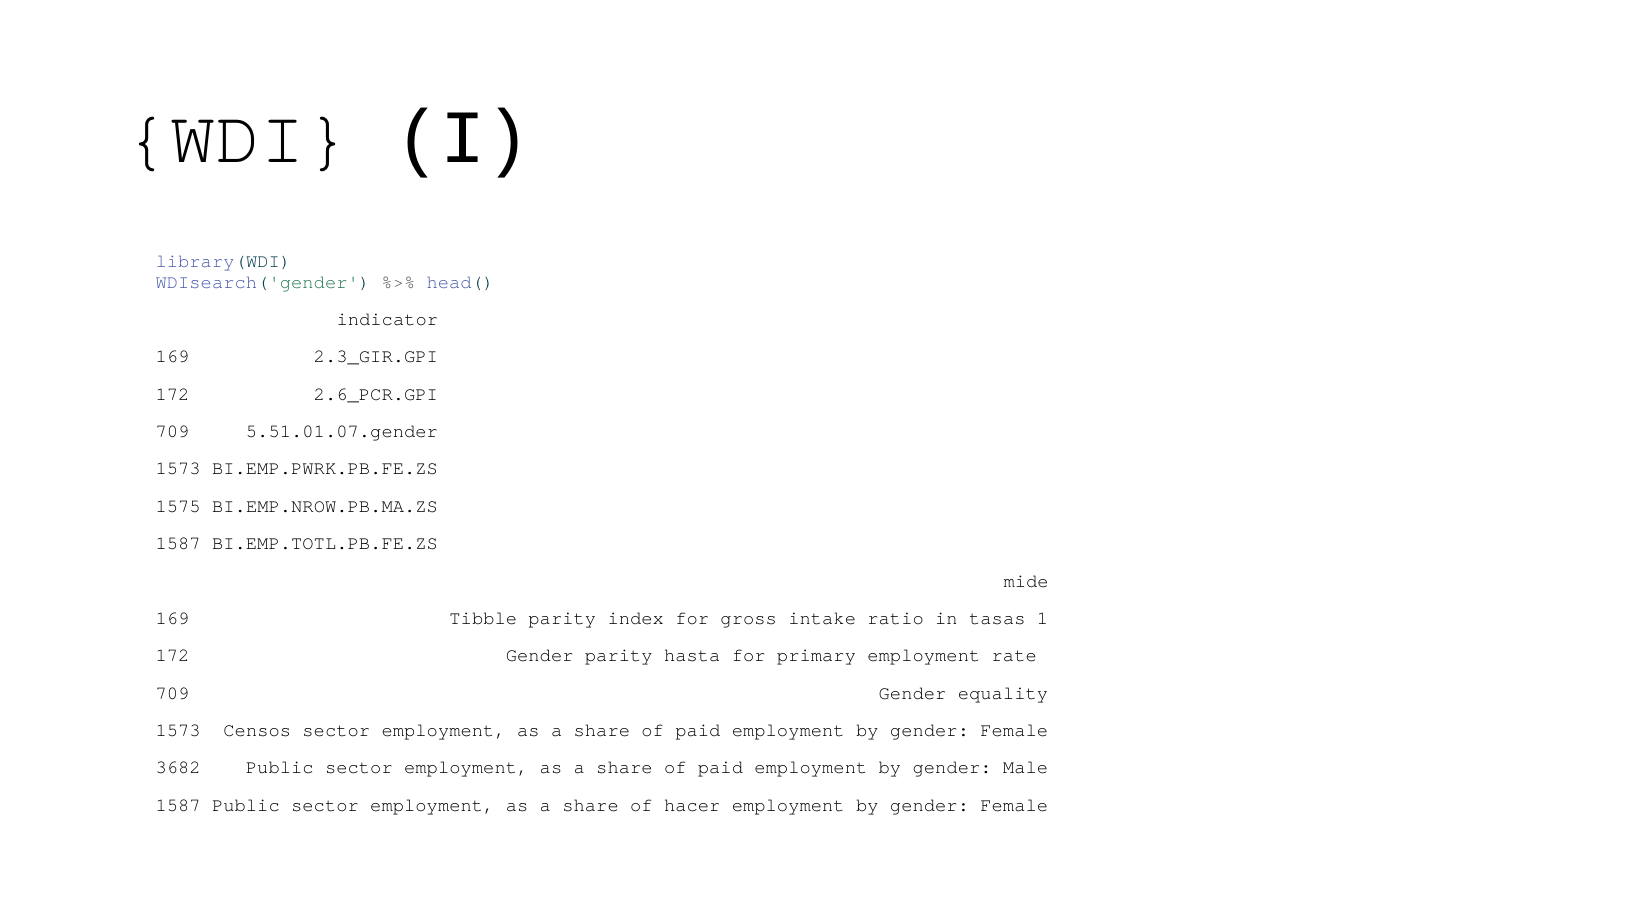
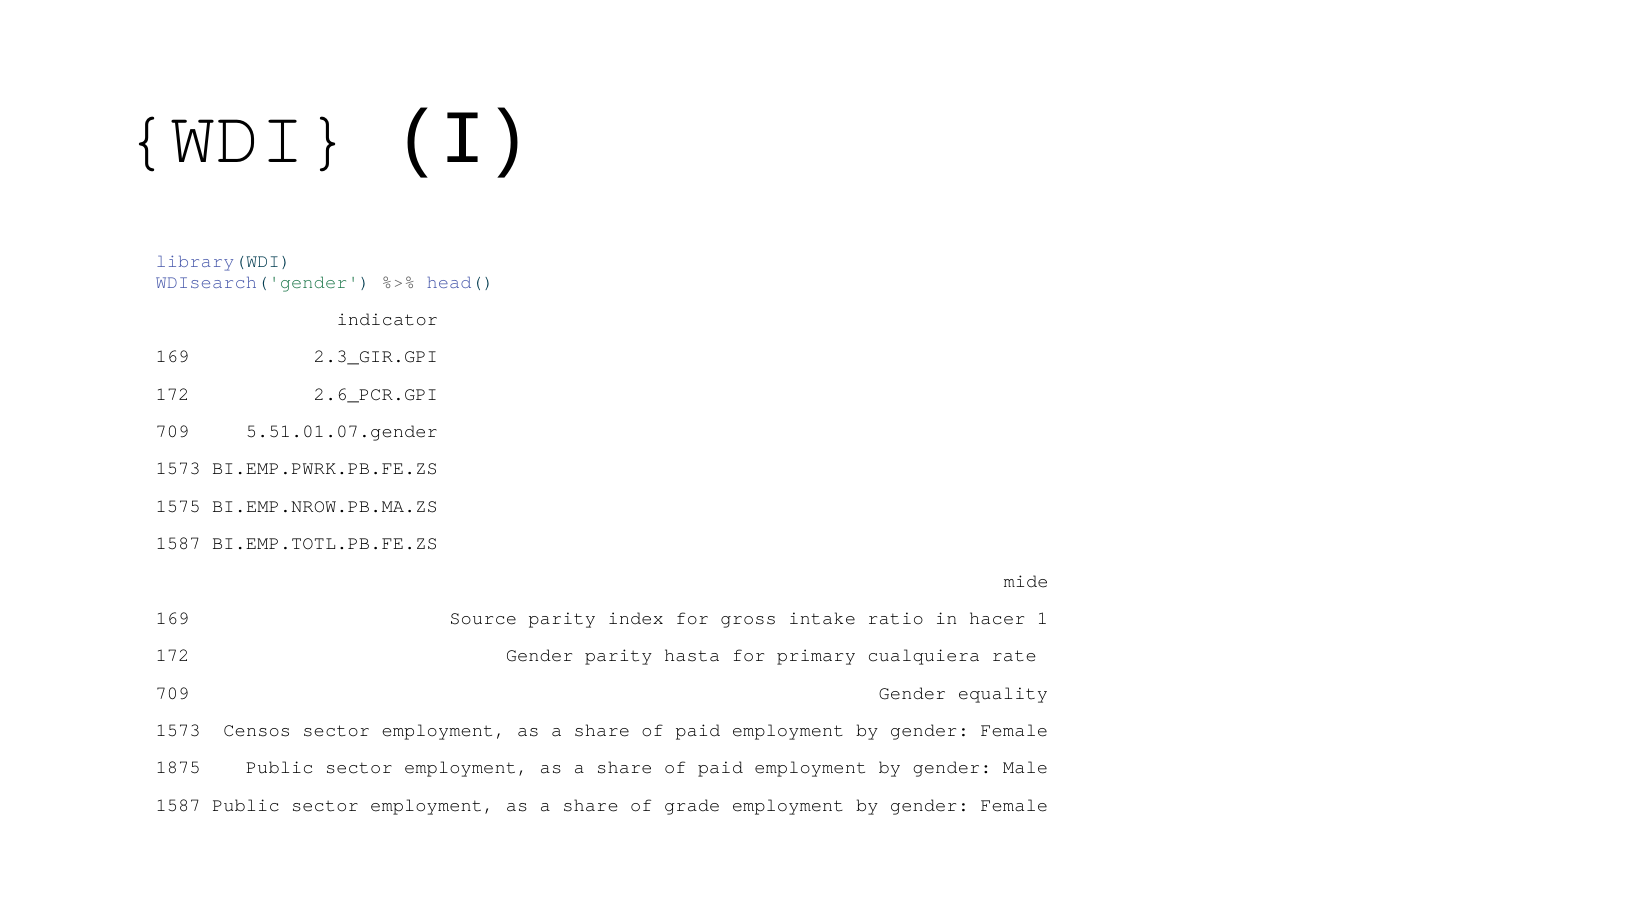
Tibble: Tibble -> Source
tasas: tasas -> hacer
primary employment: employment -> cualquiera
3682: 3682 -> 1875
hacer: hacer -> grade
